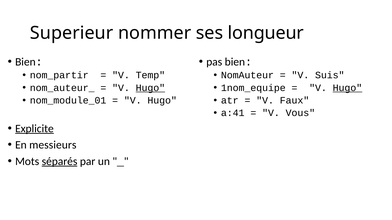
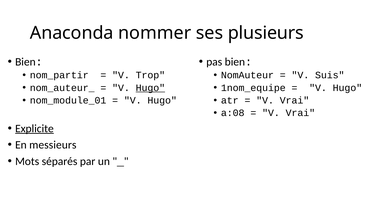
Superieur: Superieur -> Anaconda
longueur: longueur -> plusieurs
Temp: Temp -> Trop
Hugo at (347, 88) underline: present -> none
Faux at (294, 101): Faux -> Vrai
a:41: a:41 -> a:08
Vous at (300, 113): Vous -> Vrai
séparés underline: present -> none
